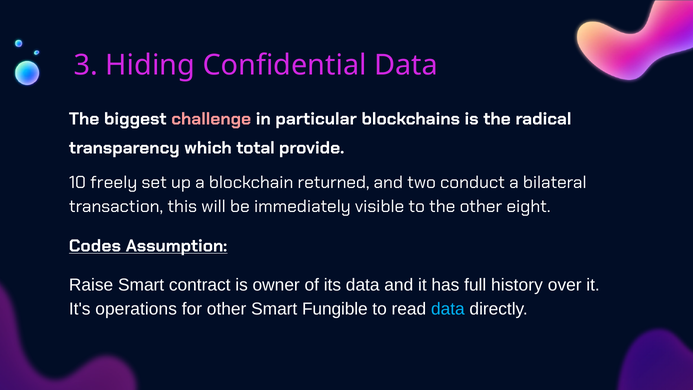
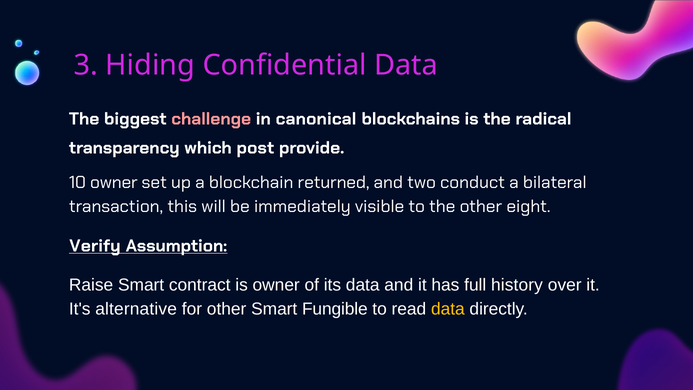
particular: particular -> canonical
total: total -> post
10 freely: freely -> owner
Codes: Codes -> Verify
operations: operations -> alternative
data at (448, 309) colour: light blue -> yellow
